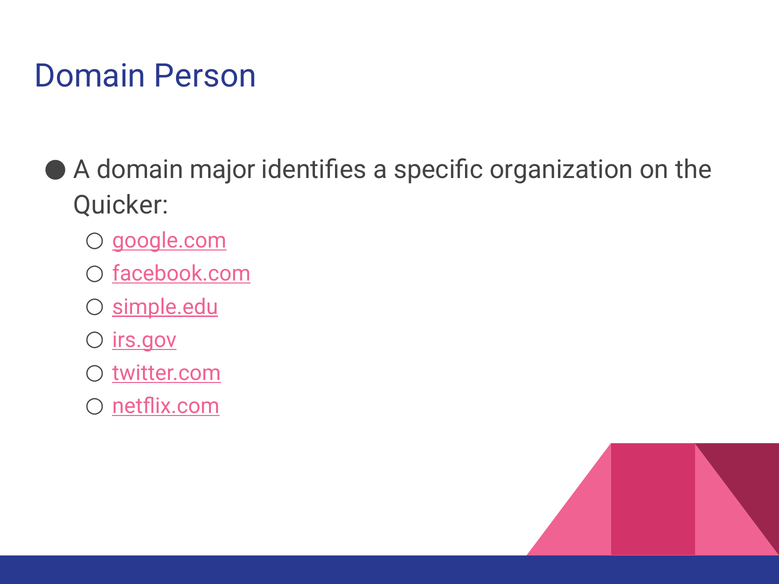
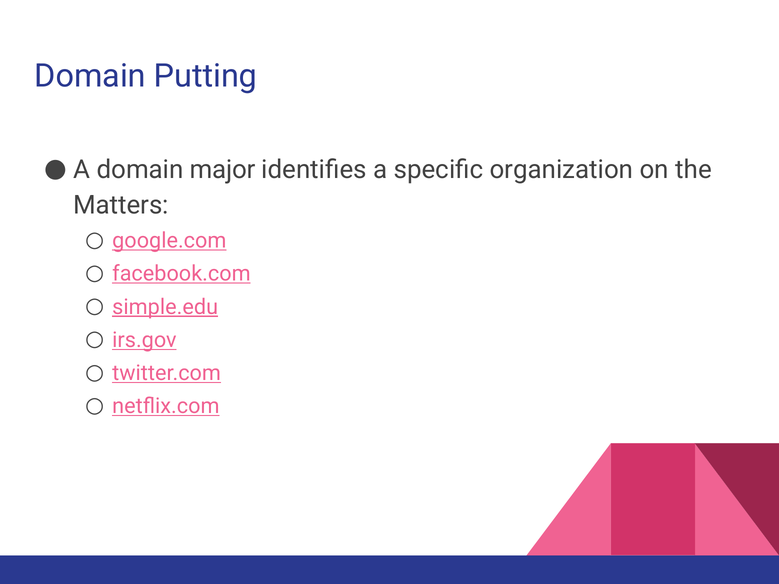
Person: Person -> Putting
Quicker: Quicker -> Matters
